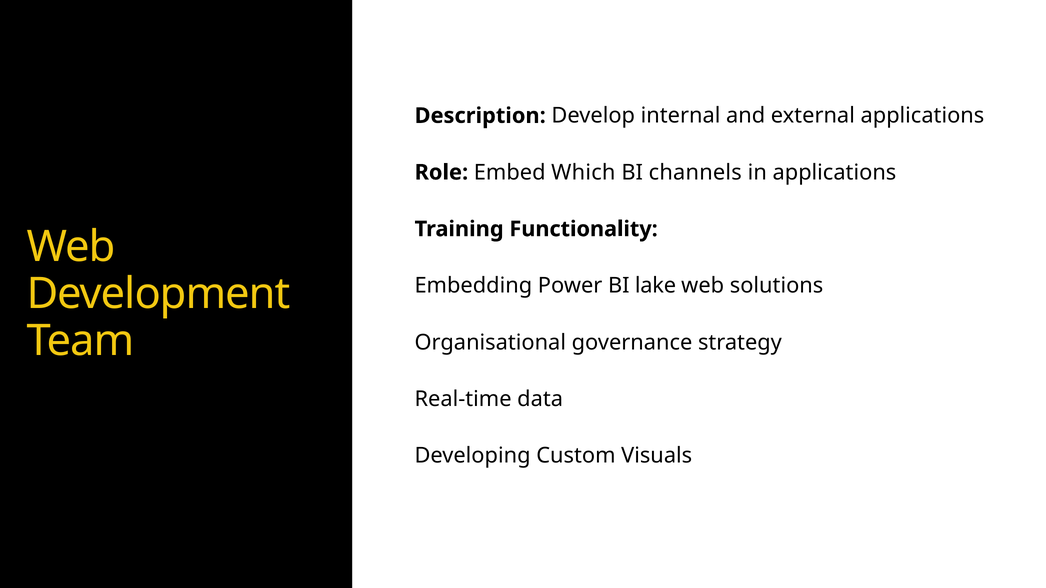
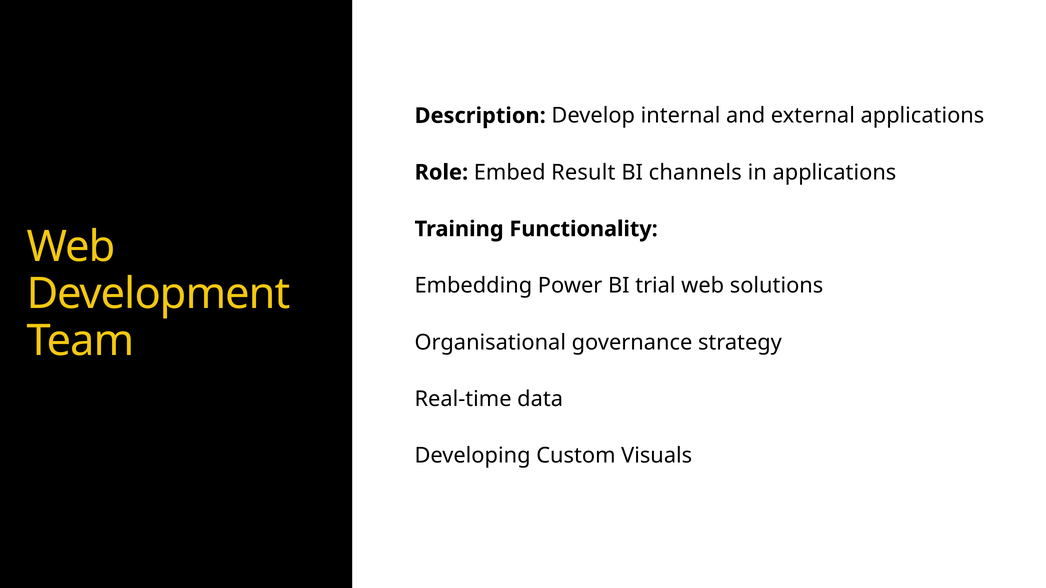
Which: Which -> Result
lake: lake -> trial
